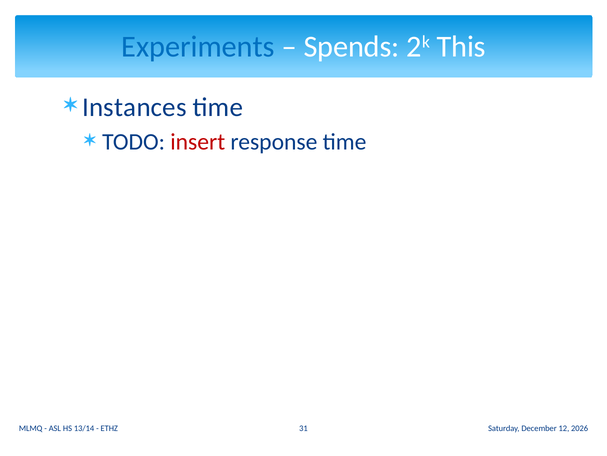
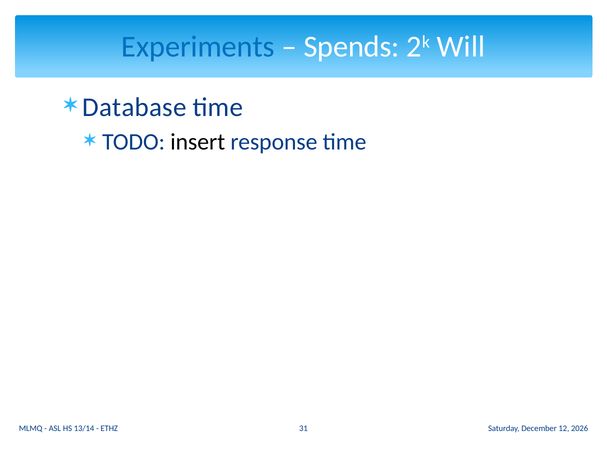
This: This -> Will
Instances: Instances -> Database
insert colour: red -> black
